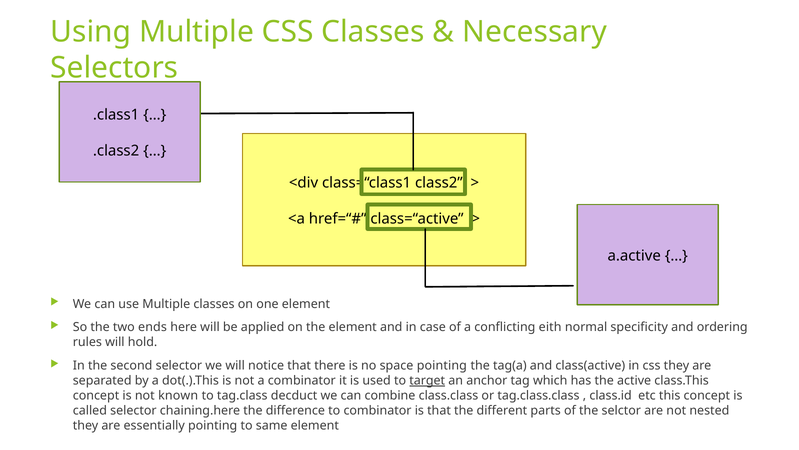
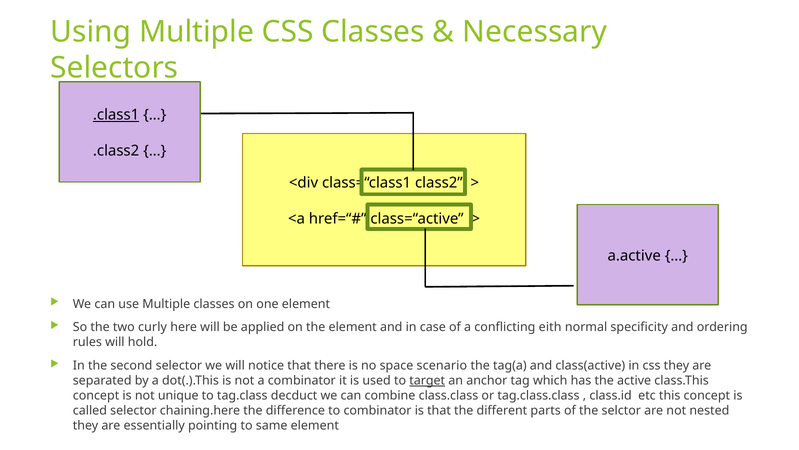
.class1 underline: none -> present
ends: ends -> curly
space pointing: pointing -> scenario
known: known -> unique
